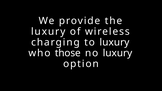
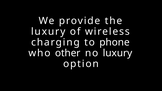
to luxury: luxury -> phone
those: those -> other
